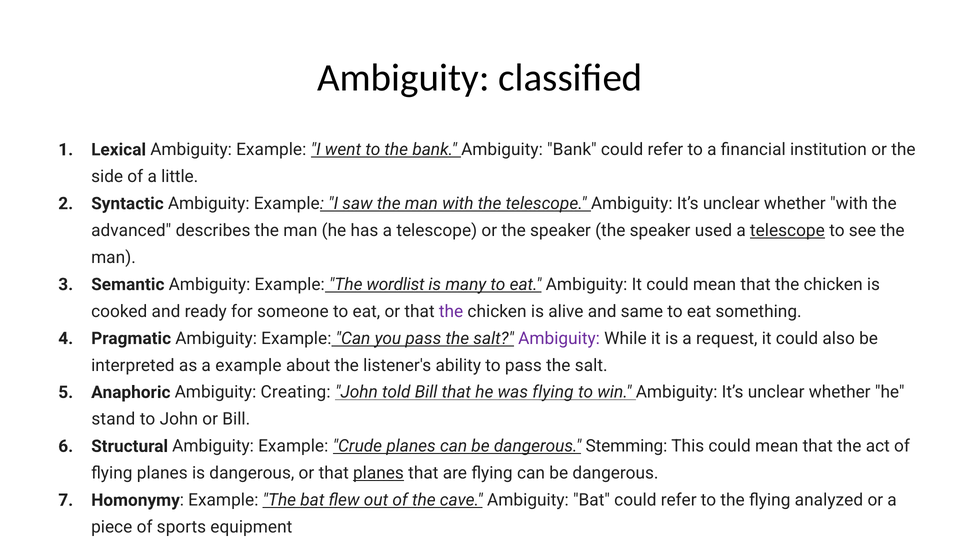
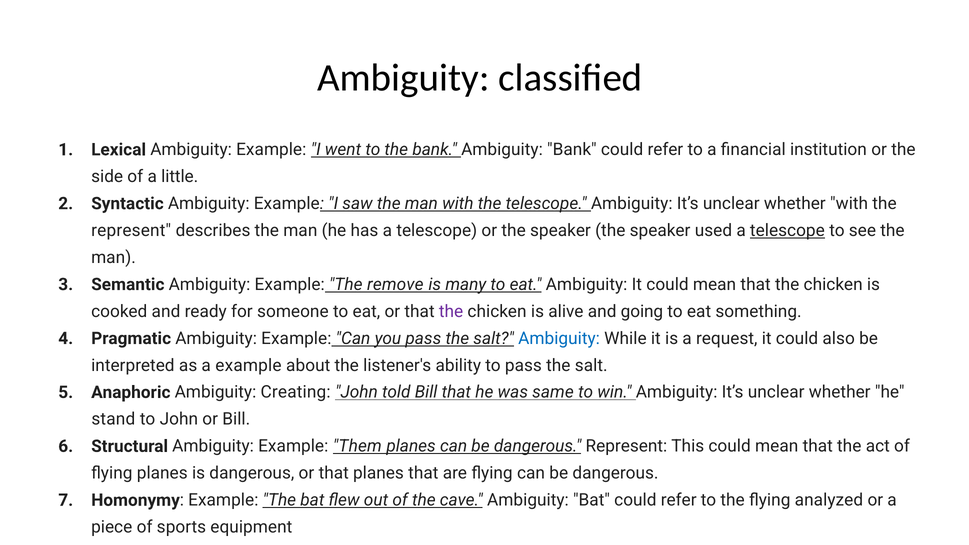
advanced at (131, 231): advanced -> represent
wordlist: wordlist -> remove
same: same -> going
Ambiguity at (559, 338) colour: purple -> blue
was flying: flying -> same
Crude: Crude -> Them
dangerous Stemming: Stemming -> Represent
planes at (378, 473) underline: present -> none
